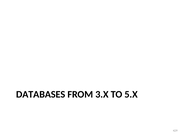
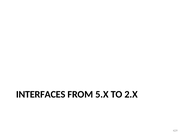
DATABASES: DATABASES -> INTERFACES
3.X: 3.X -> 5.X
5.X: 5.X -> 2.X
